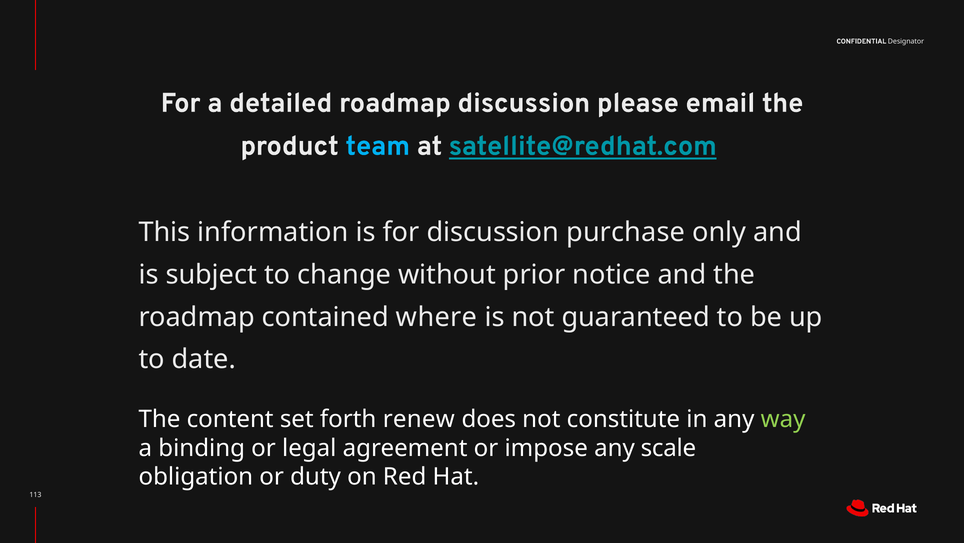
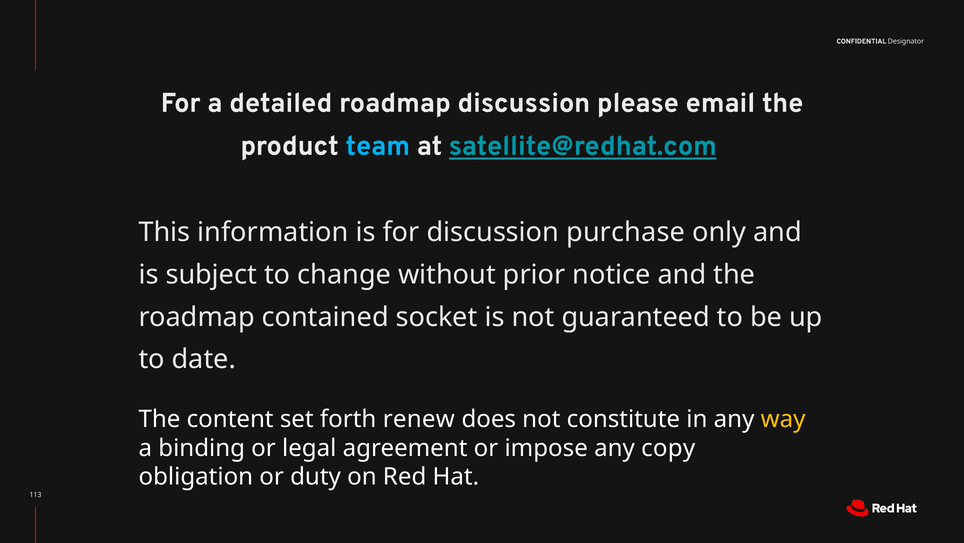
where: where -> socket
way colour: light green -> yellow
scale: scale -> copy
